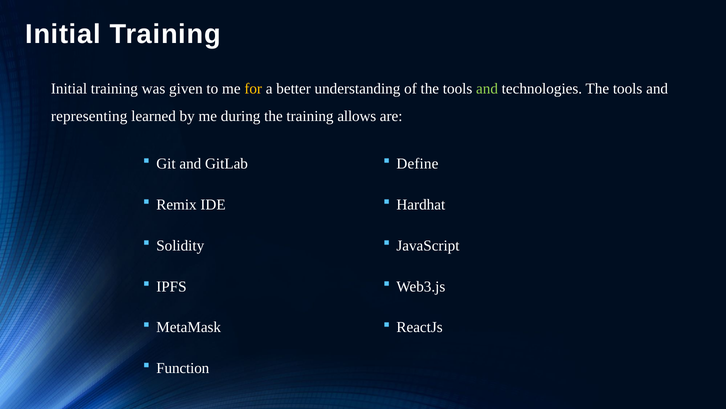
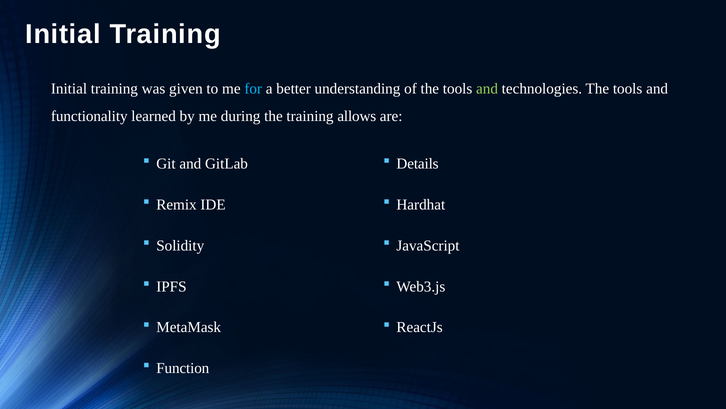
for colour: yellow -> light blue
representing: representing -> functionality
Define: Define -> Details
